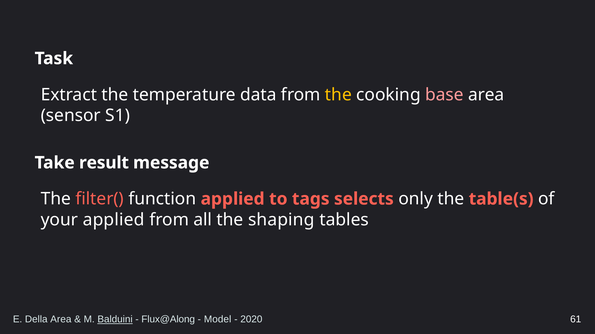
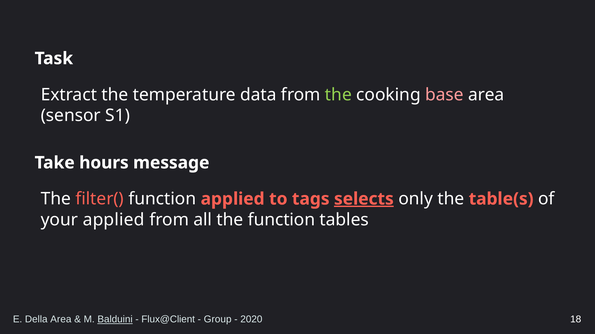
the at (338, 95) colour: yellow -> light green
result: result -> hours
selects underline: none -> present
the shaping: shaping -> function
Flux@Along: Flux@Along -> Flux@Client
Model: Model -> Group
61: 61 -> 18
